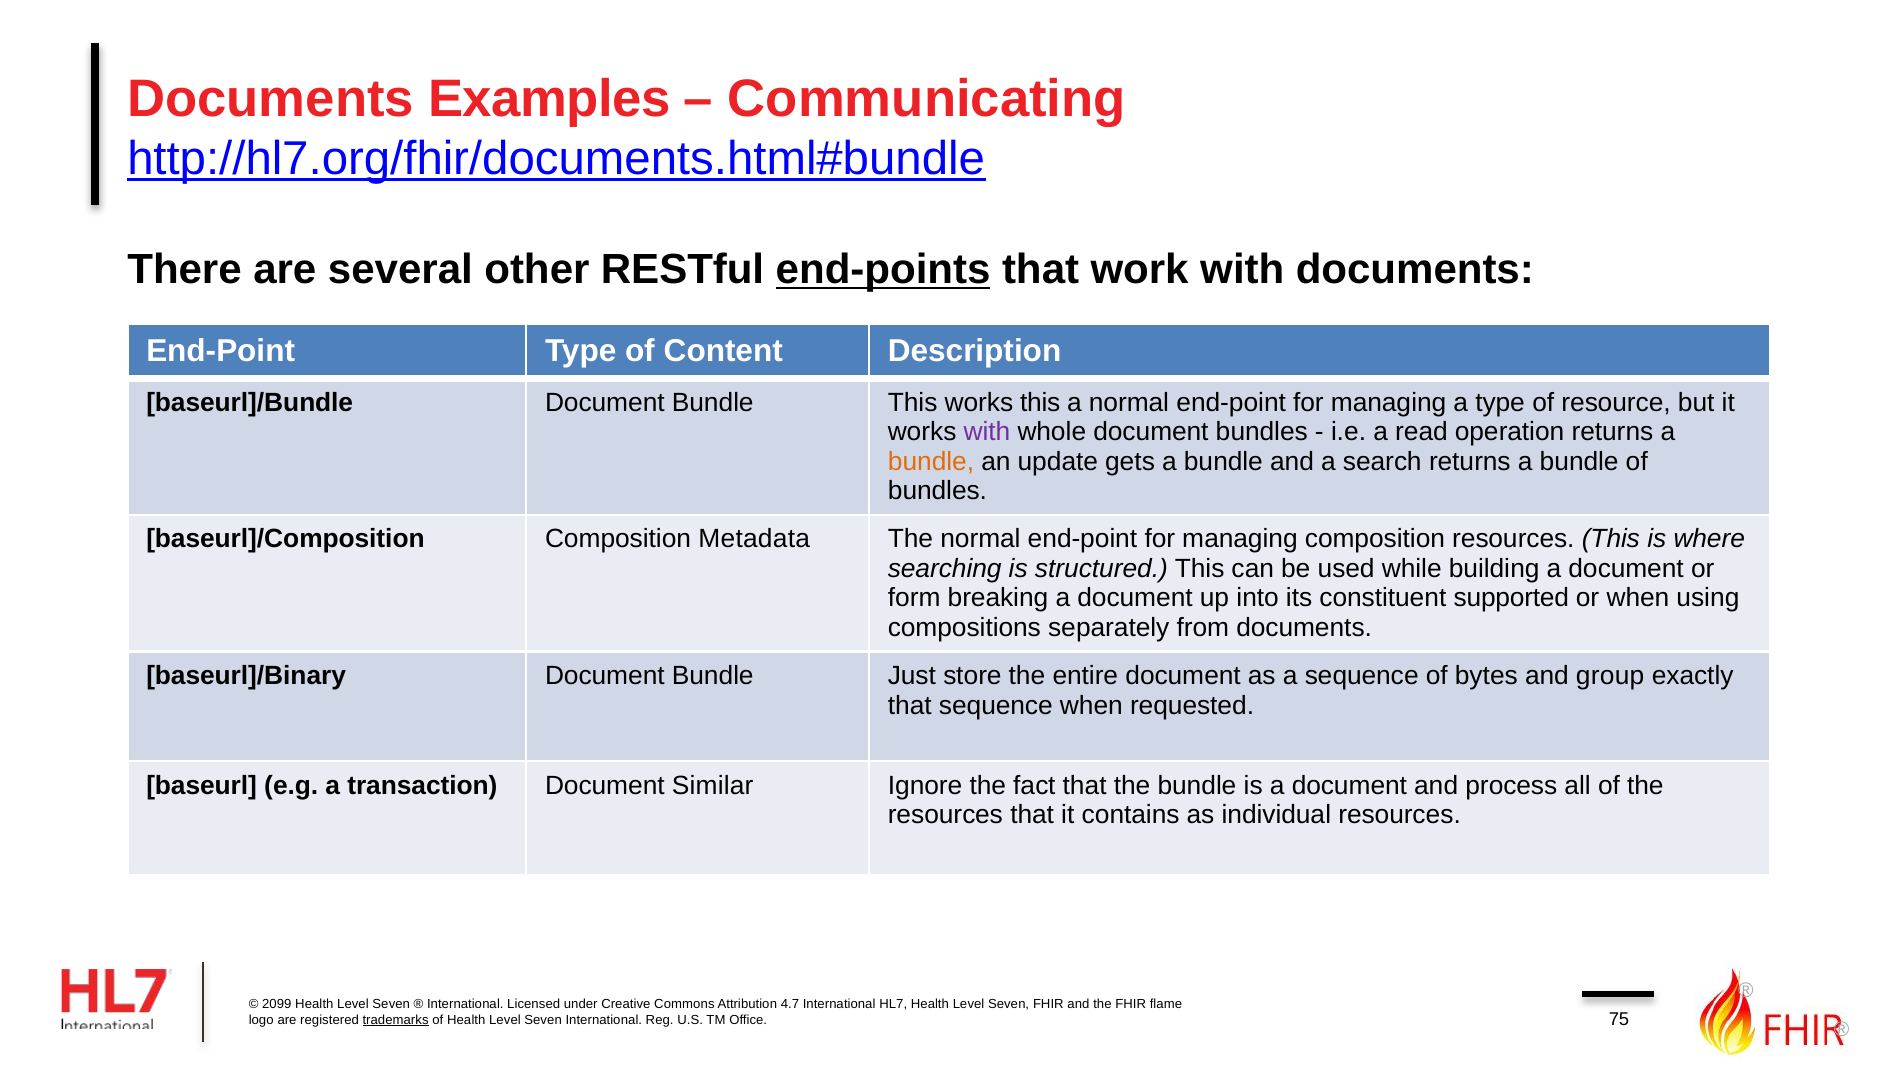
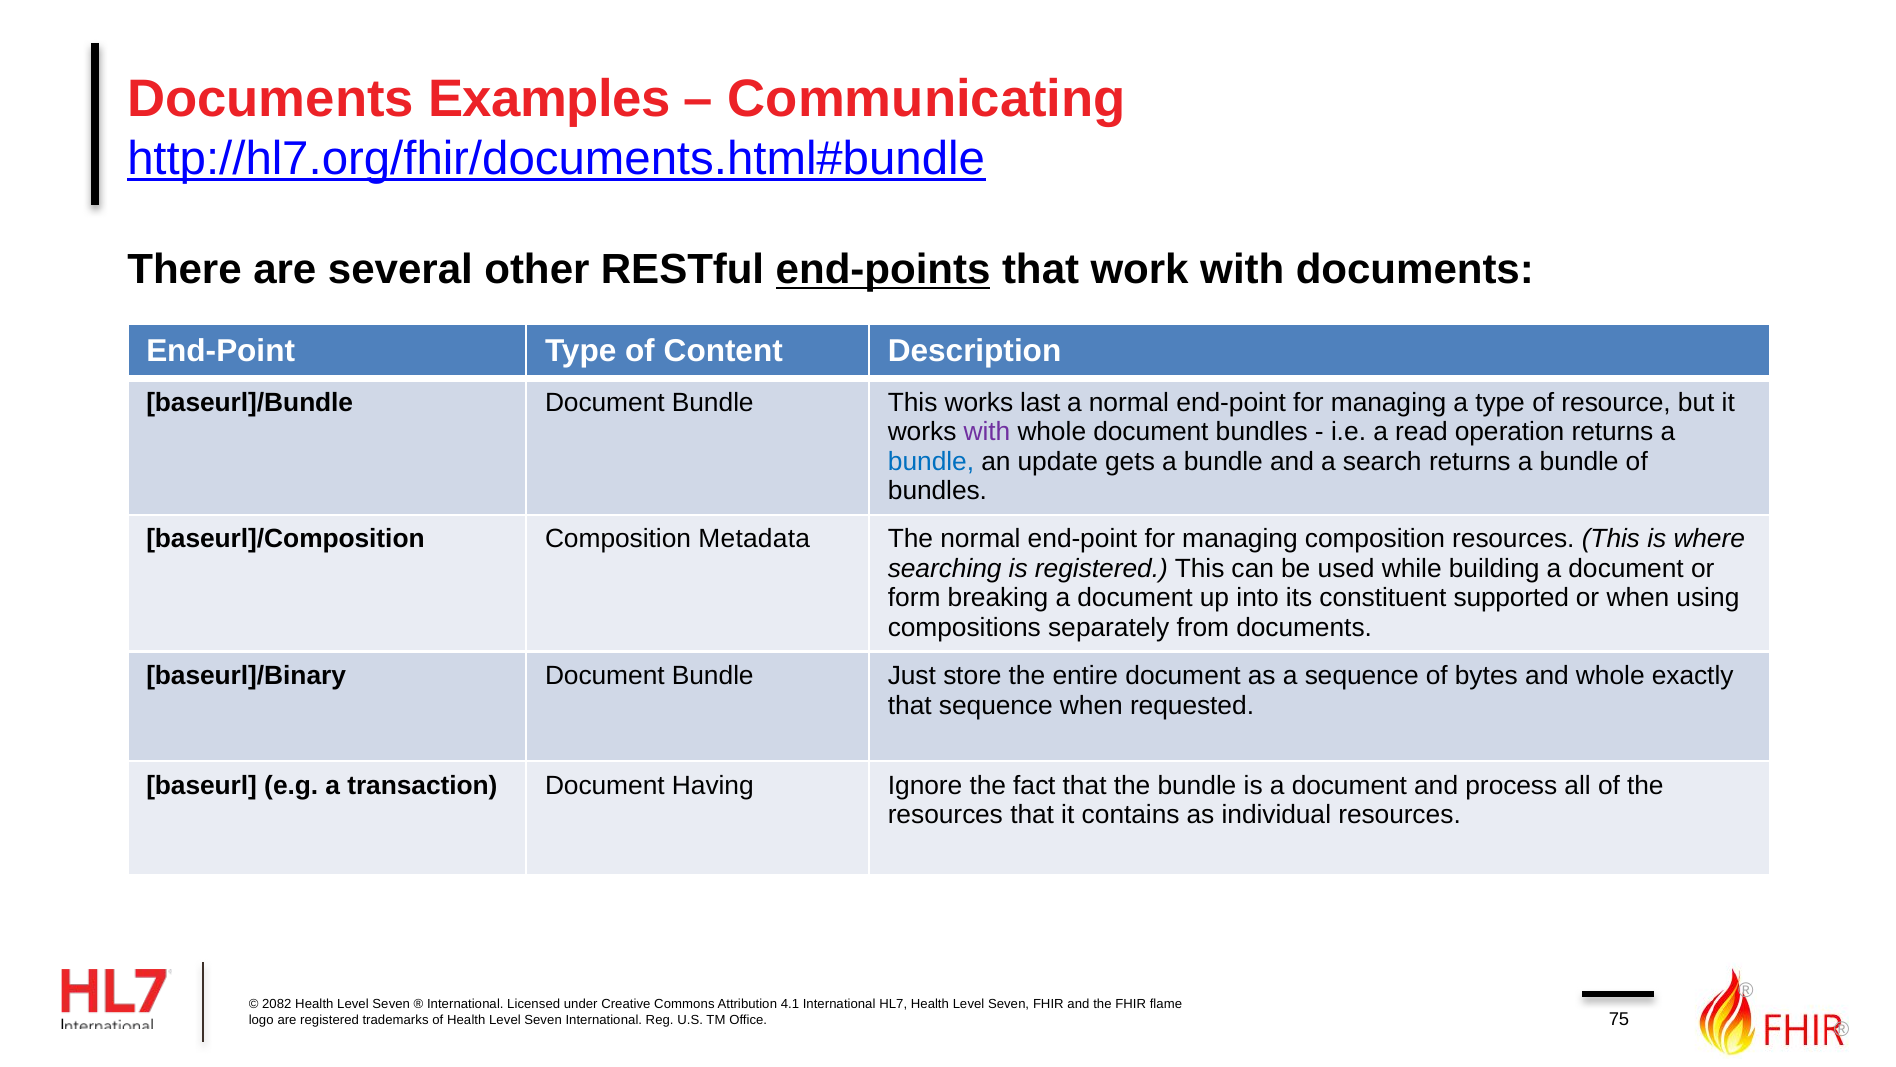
works this: this -> last
bundle at (931, 461) colour: orange -> blue
is structured: structured -> registered
and group: group -> whole
Similar: Similar -> Having
2099: 2099 -> 2082
4.7: 4.7 -> 4.1
trademarks underline: present -> none
